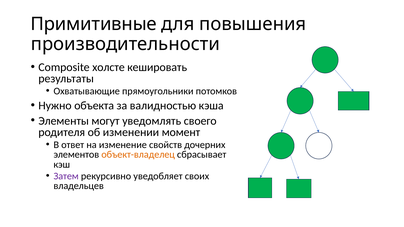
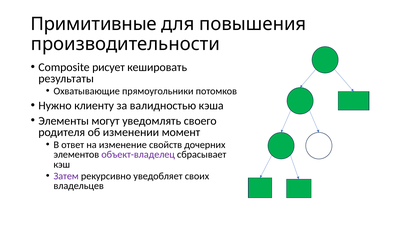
холсте: холсте -> рисует
объекта: объекта -> клиенту
объект-владелец colour: orange -> purple
